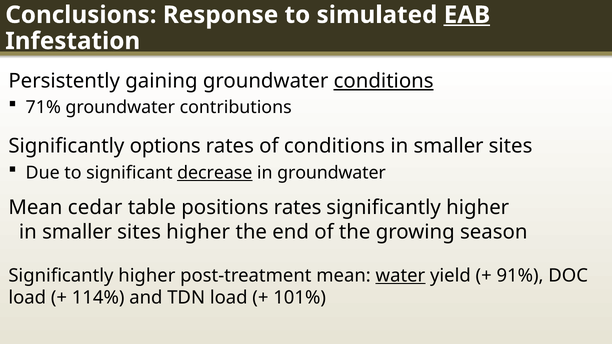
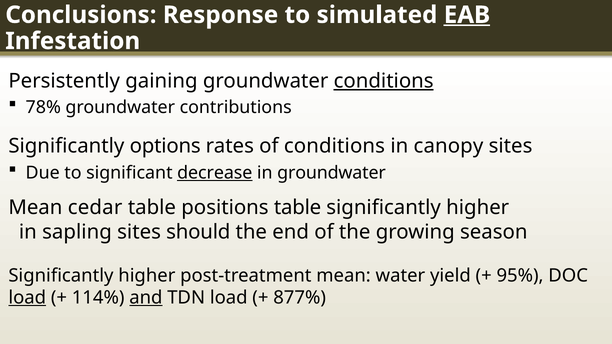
71%: 71% -> 78%
smaller at (449, 146): smaller -> canopy
positions rates: rates -> table
smaller at (77, 232): smaller -> sapling
sites higher: higher -> should
water underline: present -> none
91%: 91% -> 95%
load at (27, 298) underline: none -> present
and underline: none -> present
101%: 101% -> 877%
